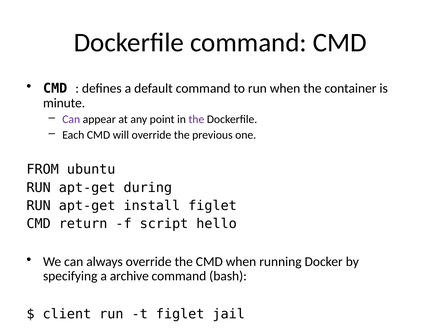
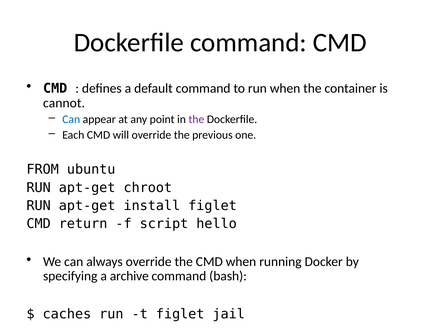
minute: minute -> cannot
Can at (71, 119) colour: purple -> blue
during: during -> chroot
client: client -> caches
